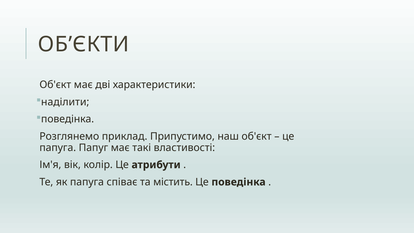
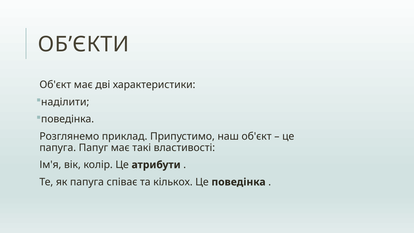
містить: містить -> кількох
